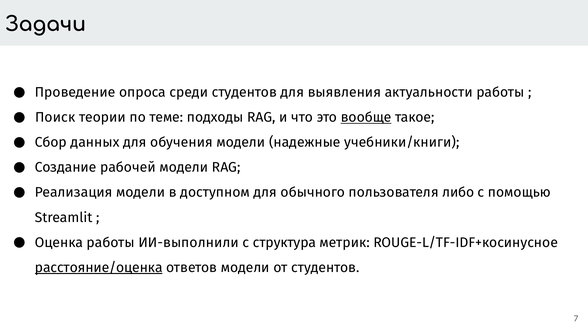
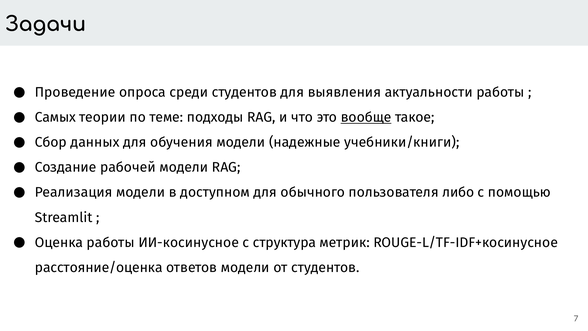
Поиск: Поиск -> Самых
ИИ-выполнили: ИИ-выполнили -> ИИ-косинусное
расстояние/оценка underline: present -> none
